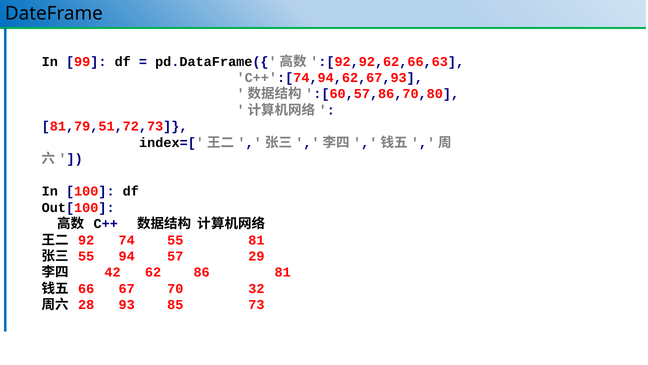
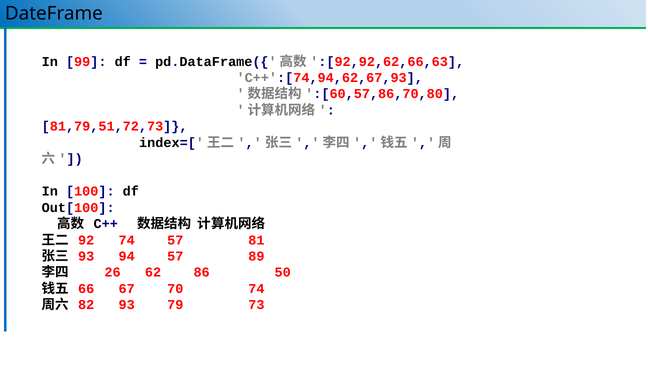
74 55: 55 -> 57
55 at (86, 256): 55 -> 93
29: 29 -> 89
42: 42 -> 26
86 81: 81 -> 50
70 32: 32 -> 74
28: 28 -> 82
85: 85 -> 79
